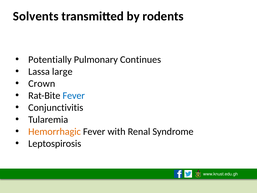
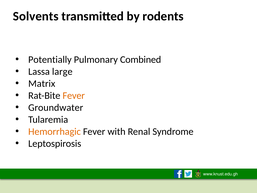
Continues: Continues -> Combined
Crown: Crown -> Matrix
Fever at (74, 95) colour: blue -> orange
Conjunctivitis: Conjunctivitis -> Groundwater
